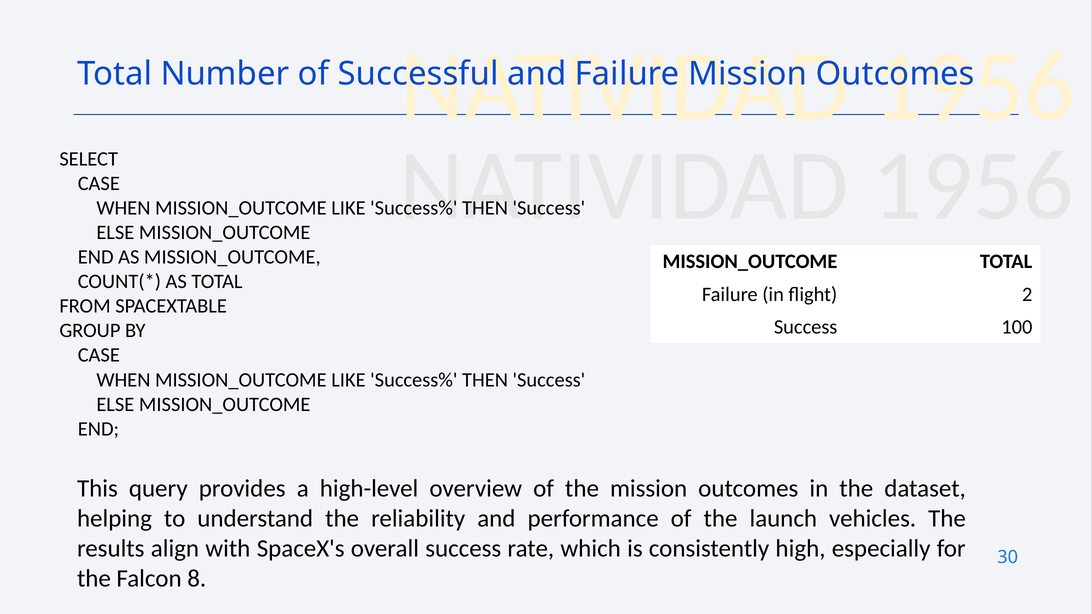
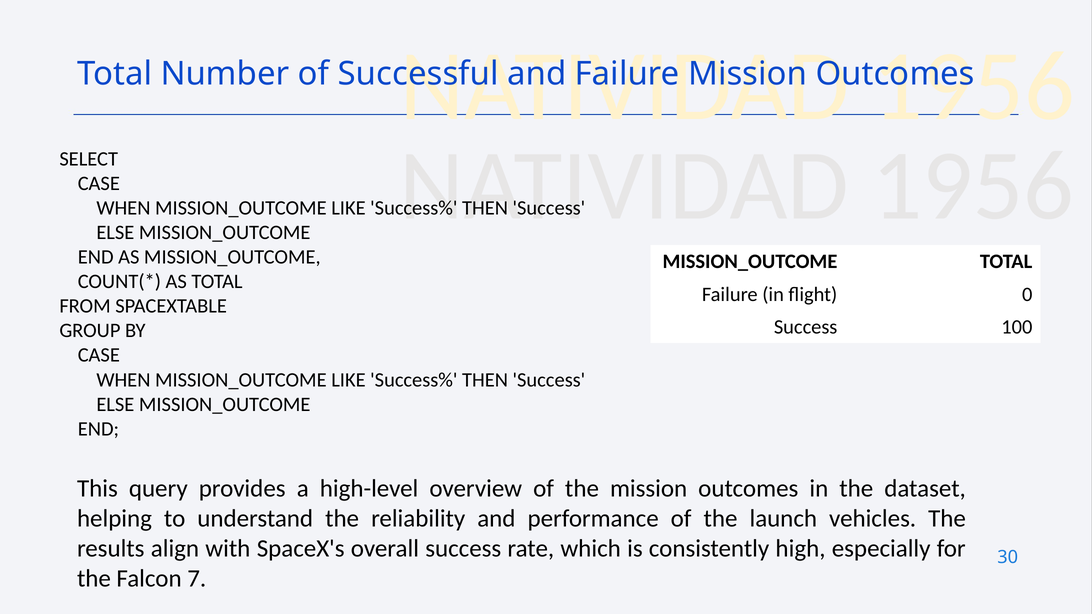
2: 2 -> 0
8: 8 -> 7
